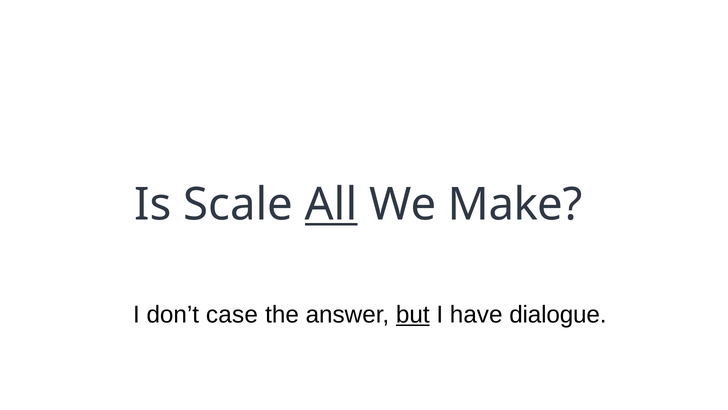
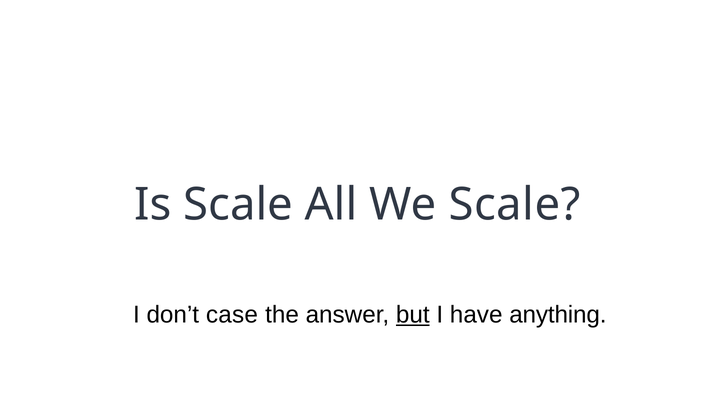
All underline: present -> none
We Make: Make -> Scale
dialogue: dialogue -> anything
